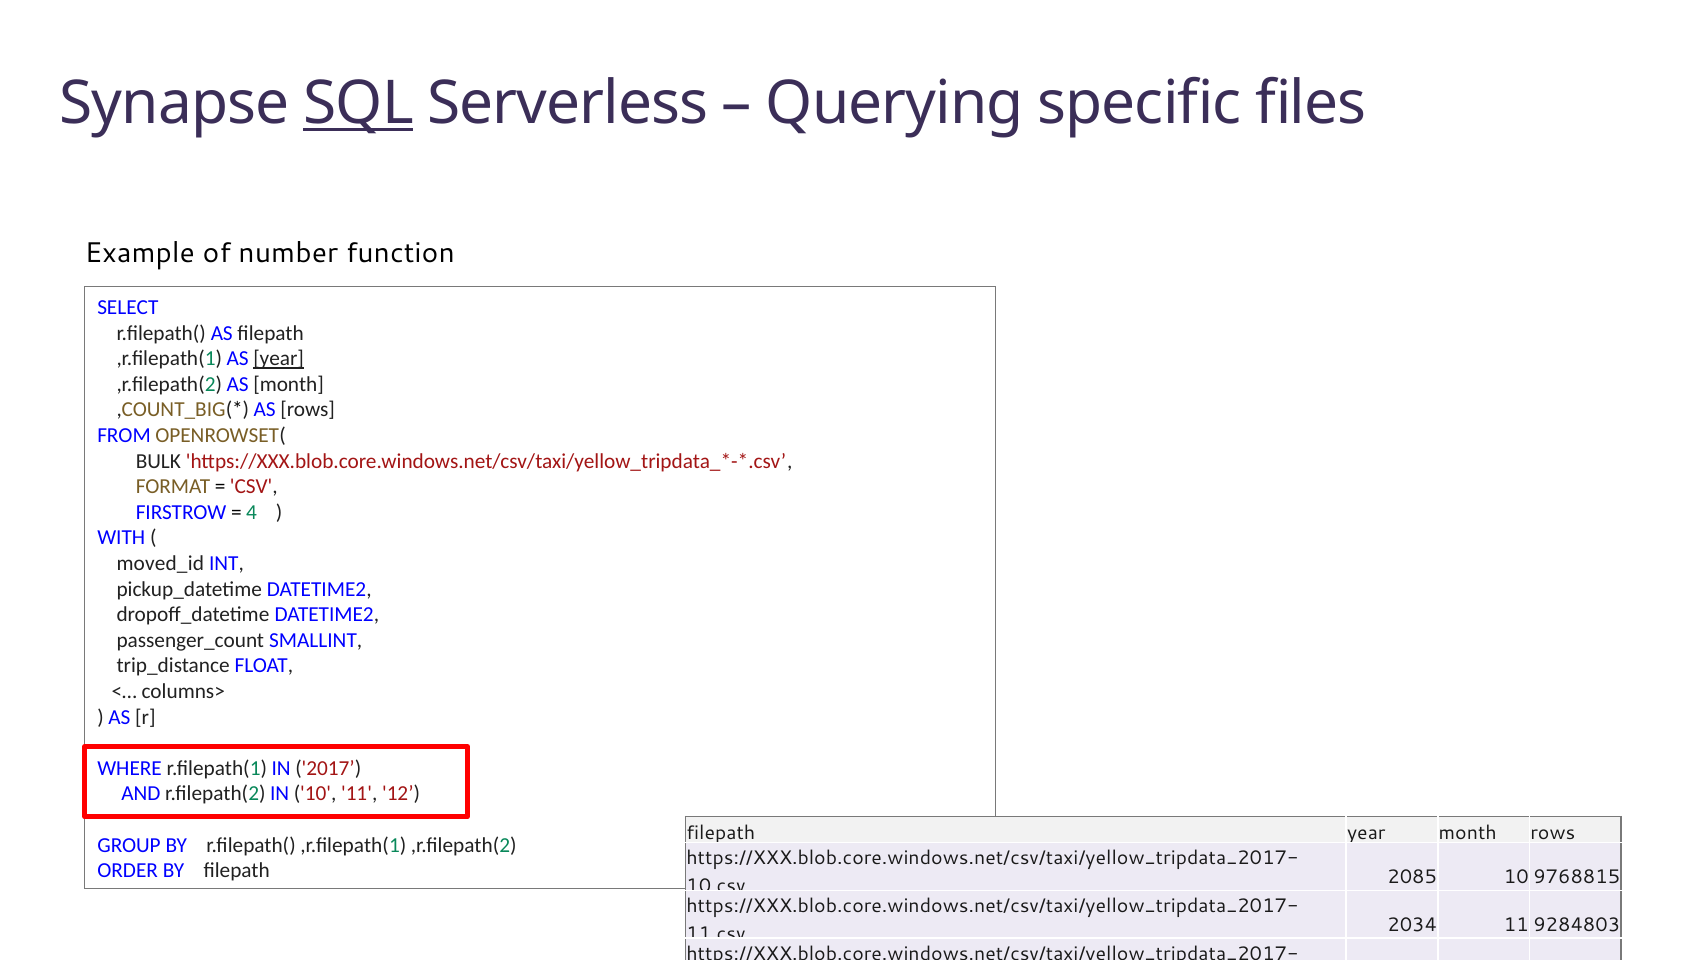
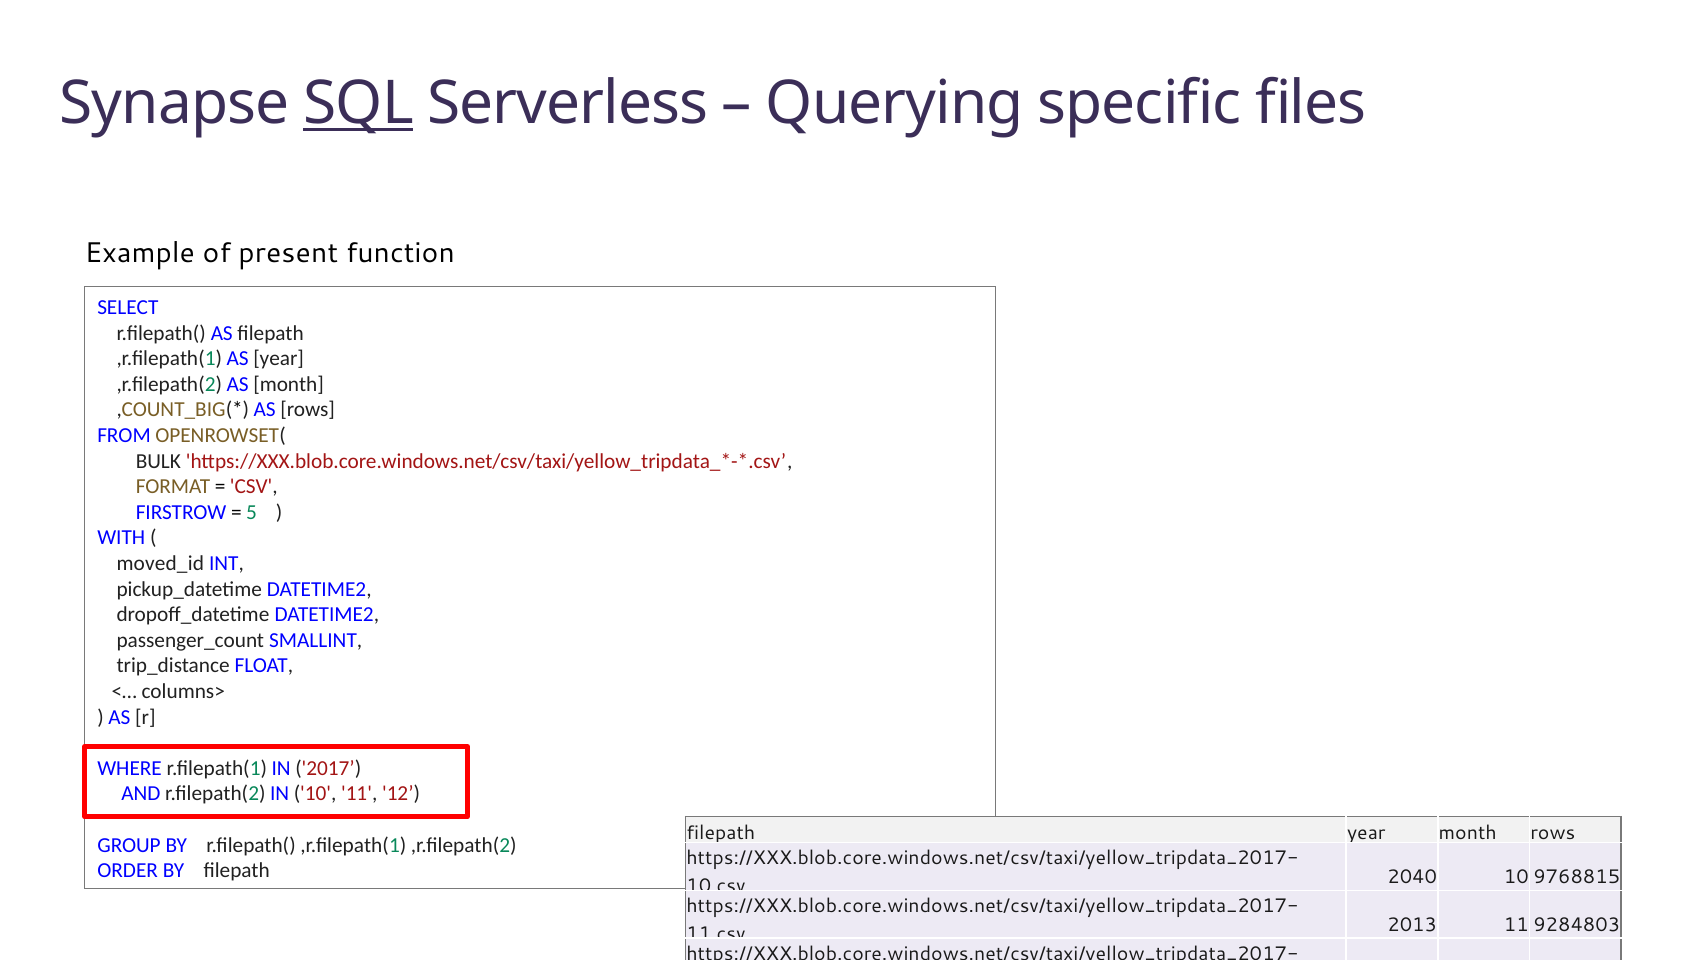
number: number -> present
year at (279, 359) underline: present -> none
4: 4 -> 5
2085: 2085 -> 2040
2034: 2034 -> 2013
